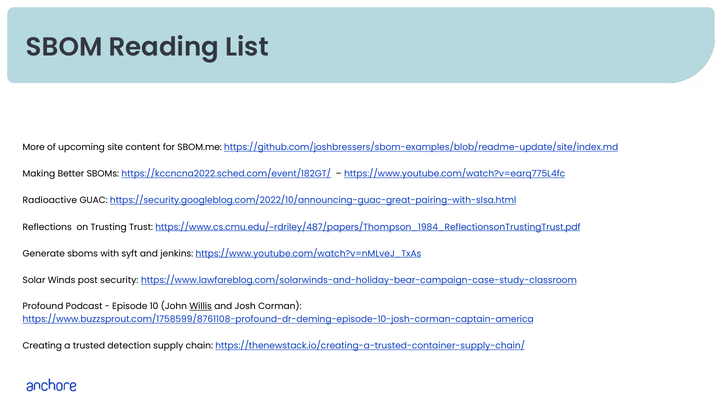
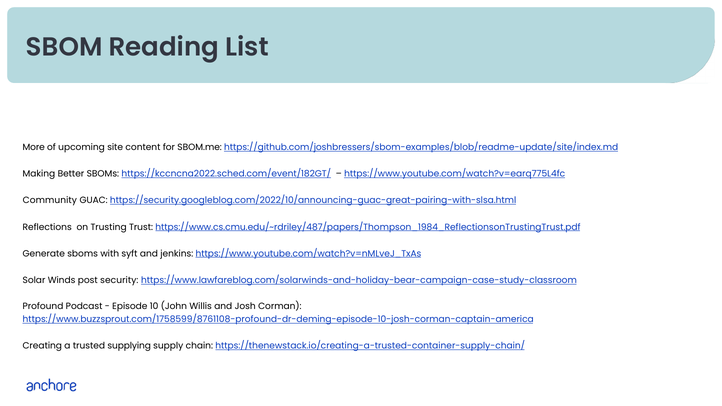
Radioactive: Radioactive -> Community
Willis underline: present -> none
detection: detection -> supplying
